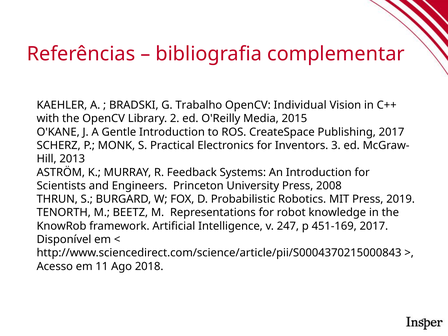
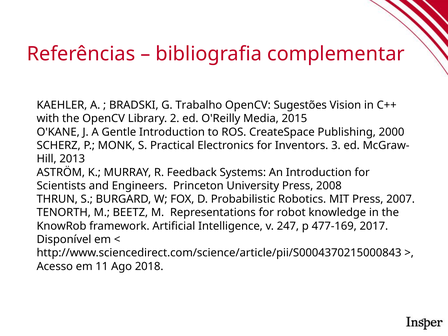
Individual: Individual -> Sugestões
Publishing 2017: 2017 -> 2000
2019: 2019 -> 2007
451-169: 451-169 -> 477-169
